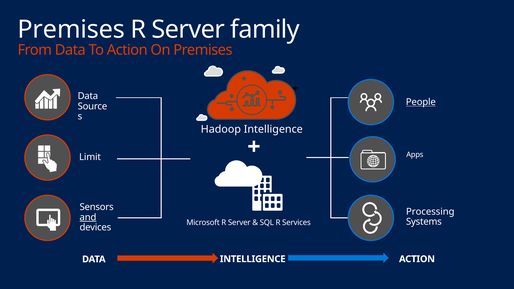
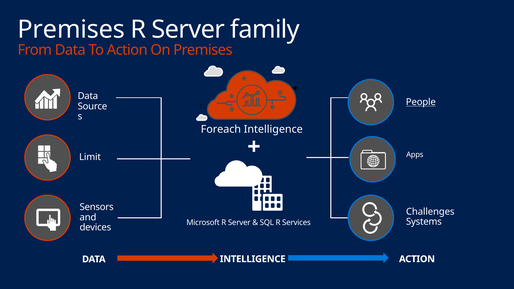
Hadoop: Hadoop -> Foreach
Processing: Processing -> Challenges
and underline: present -> none
